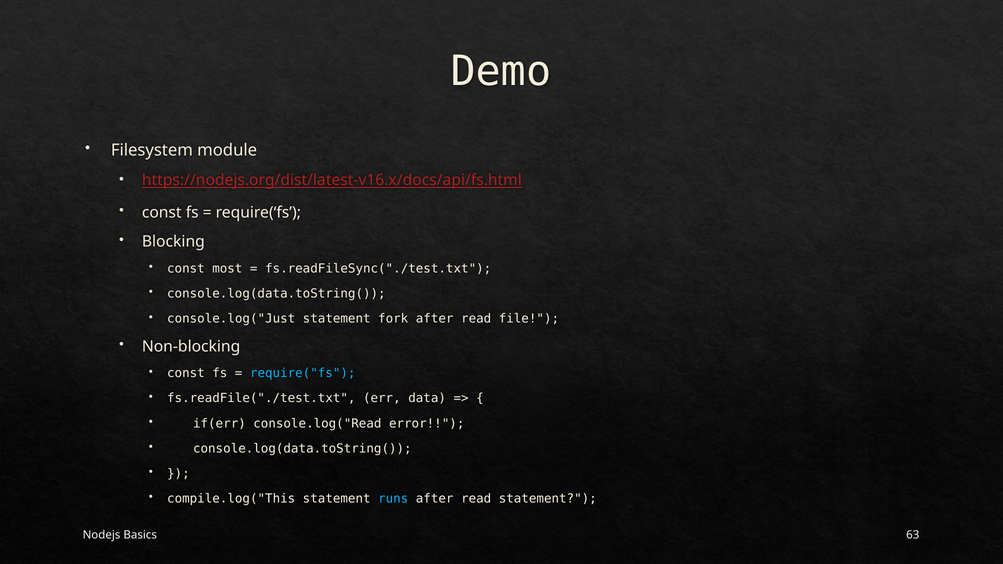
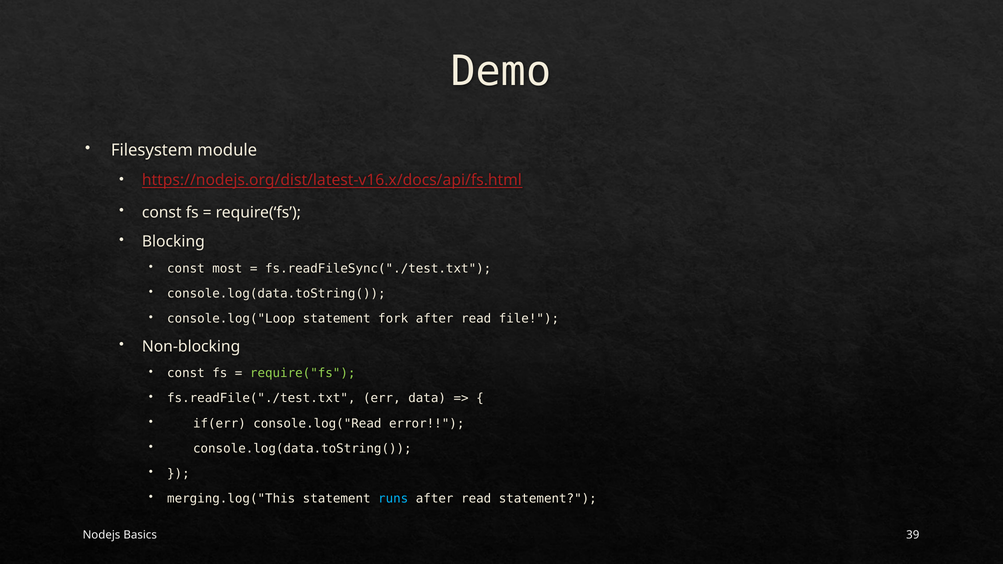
console.log("Just: console.log("Just -> console.log("Loop
require("fs colour: light blue -> light green
compile.log("This: compile.log("This -> merging.log("This
63: 63 -> 39
